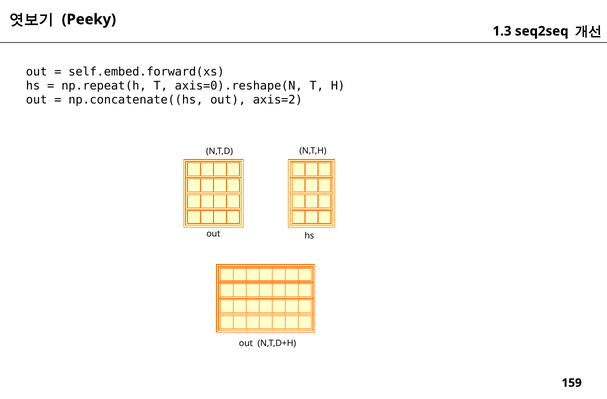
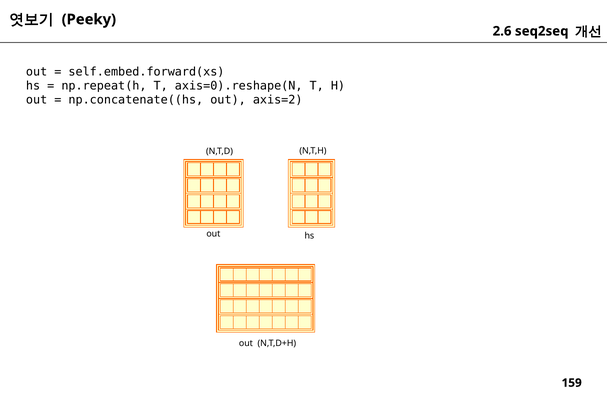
1.3: 1.3 -> 2.6
